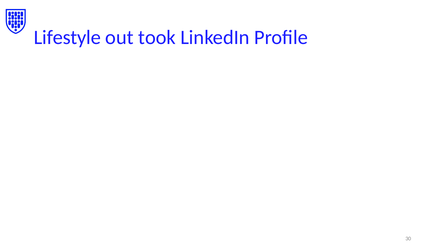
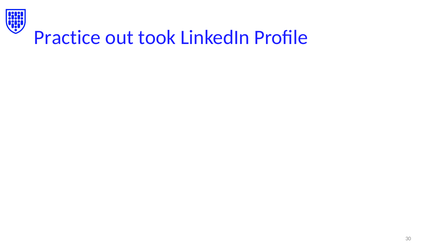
Lifestyle: Lifestyle -> Practice
